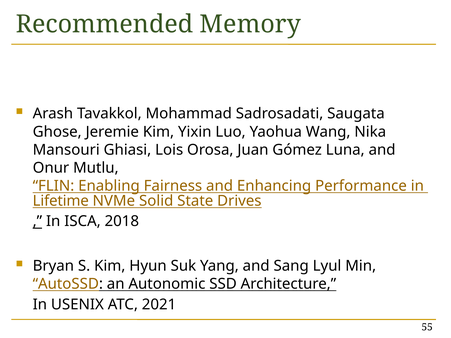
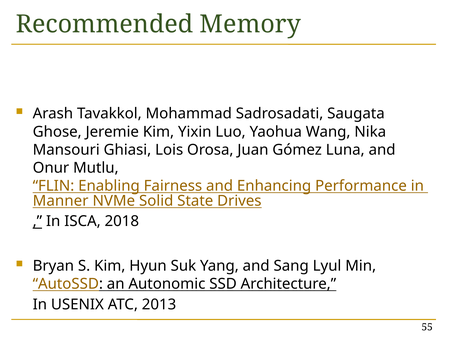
Lifetime: Lifetime -> Manner
2021: 2021 -> 2013
